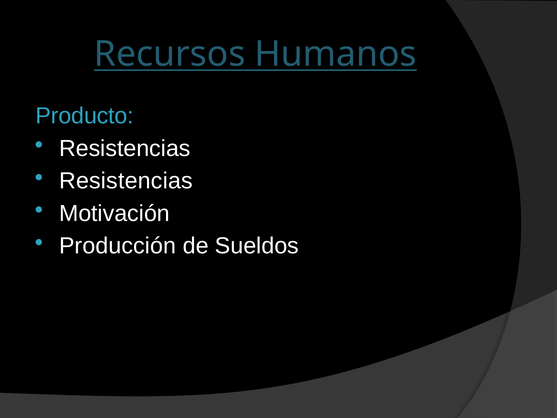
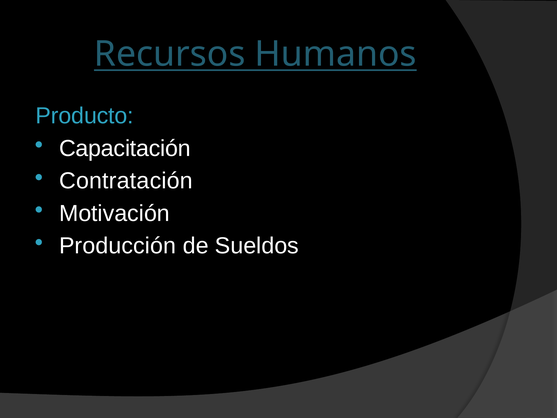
Resistencias at (125, 148): Resistencias -> Capacitación
Resistencias at (126, 181): Resistencias -> Contratación
